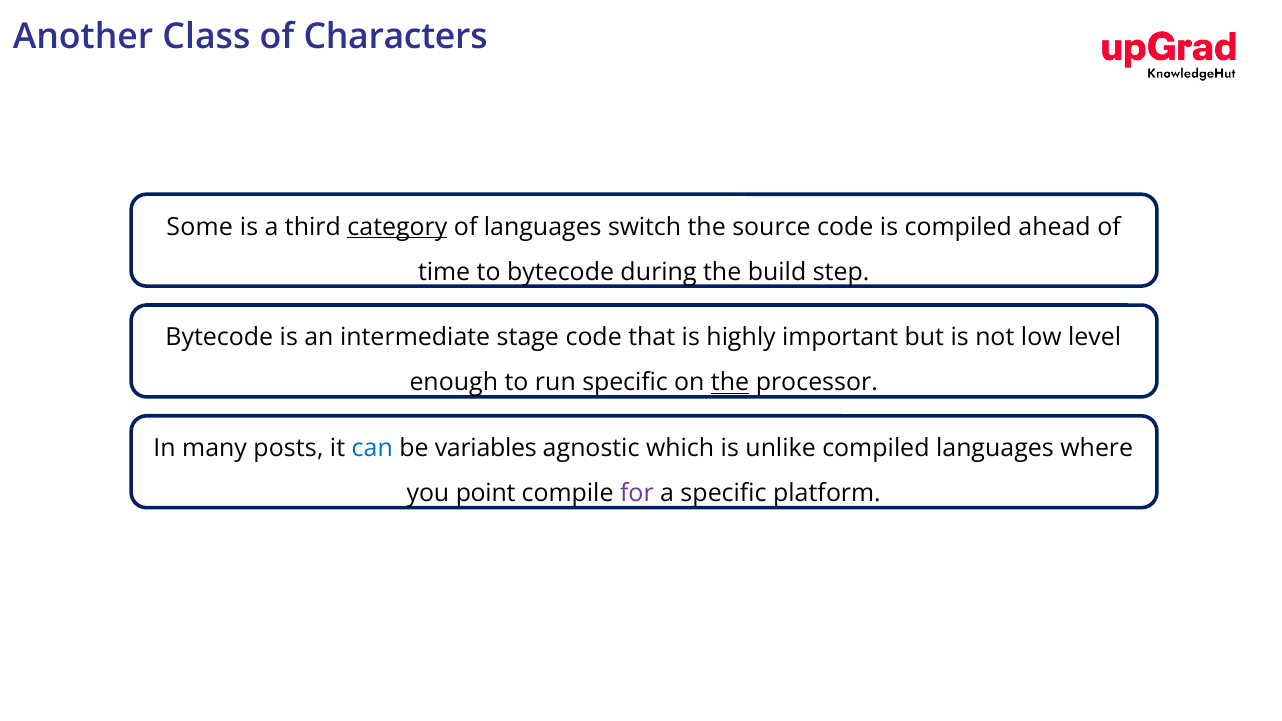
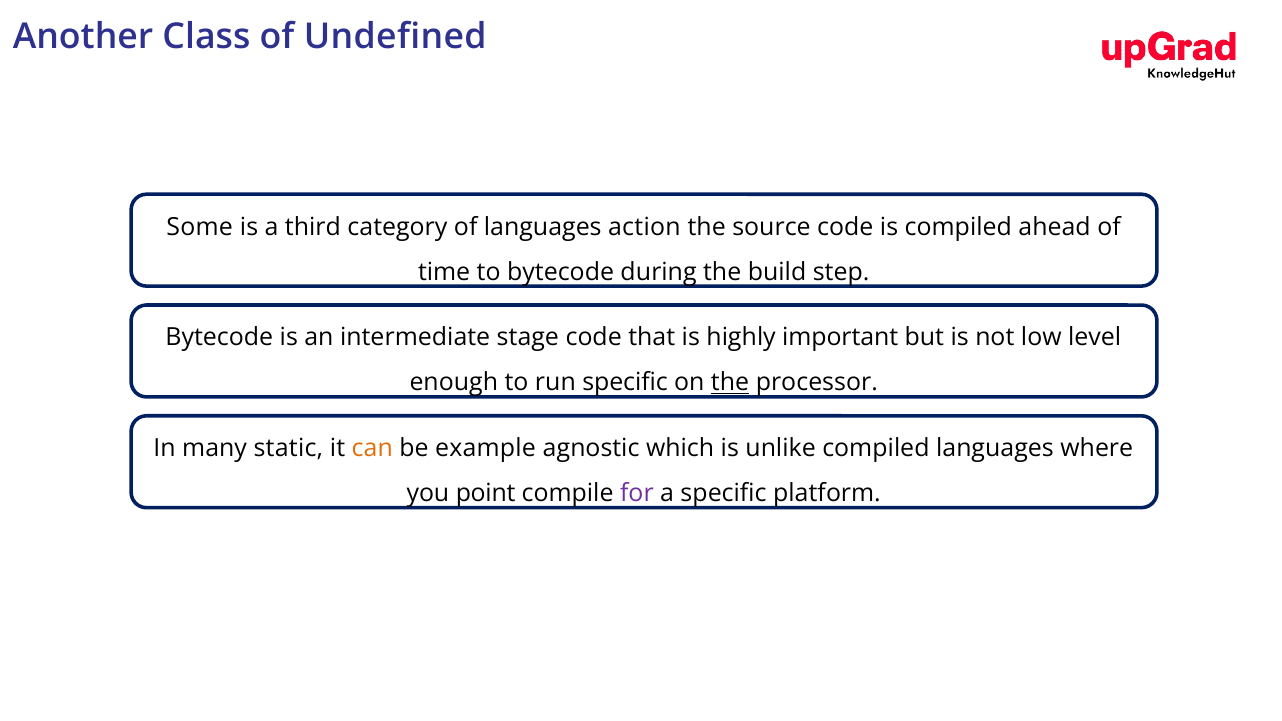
Characters: Characters -> Undefined
category underline: present -> none
switch: switch -> action
posts: posts -> static
can colour: blue -> orange
variables: variables -> example
